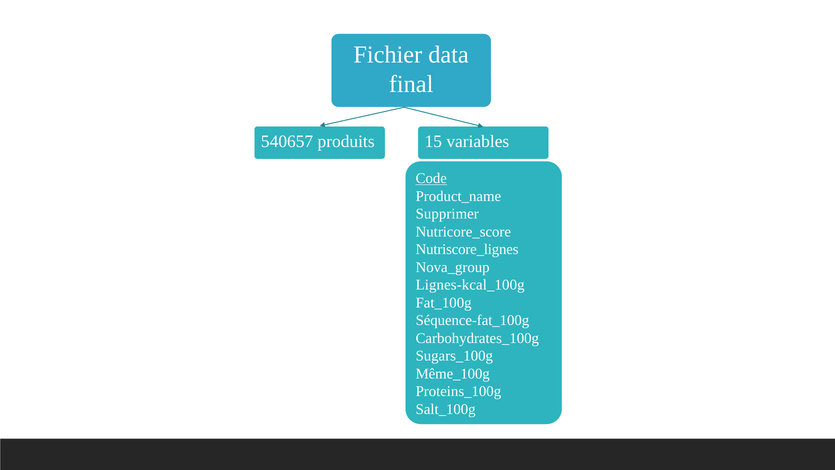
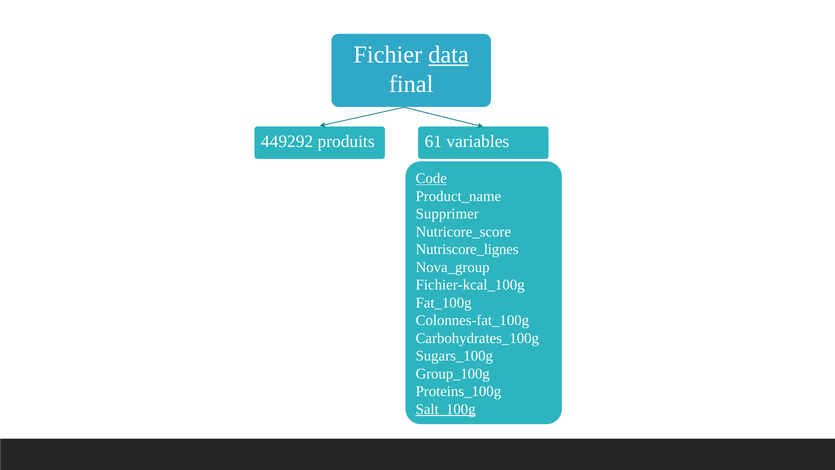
data underline: none -> present
540657: 540657 -> 449292
15: 15 -> 61
Lignes-kcal_100g: Lignes-kcal_100g -> Fichier-kcal_100g
Séquence-fat_100g: Séquence-fat_100g -> Colonnes-fat_100g
Même_100g: Même_100g -> Group_100g
Salt_100g underline: none -> present
